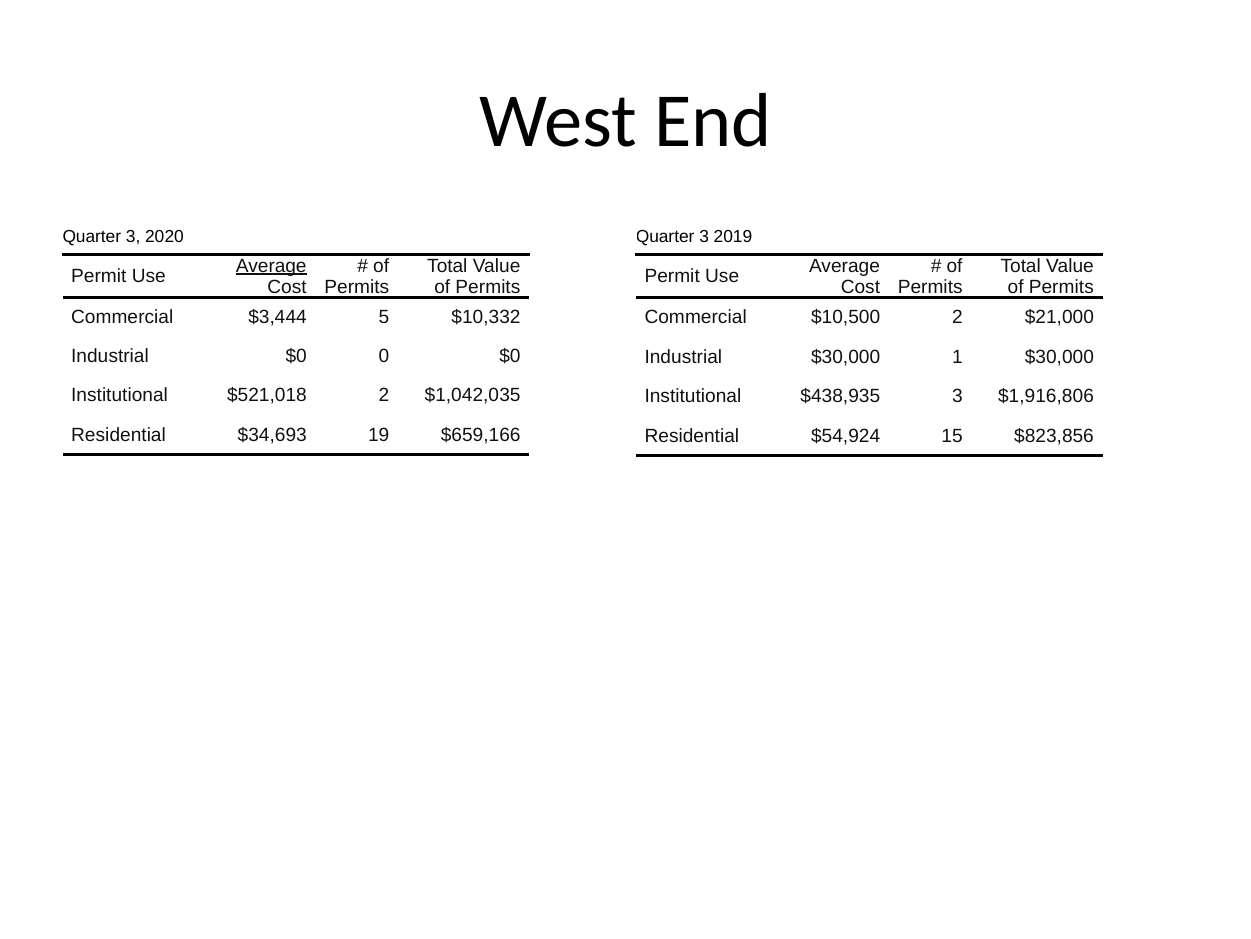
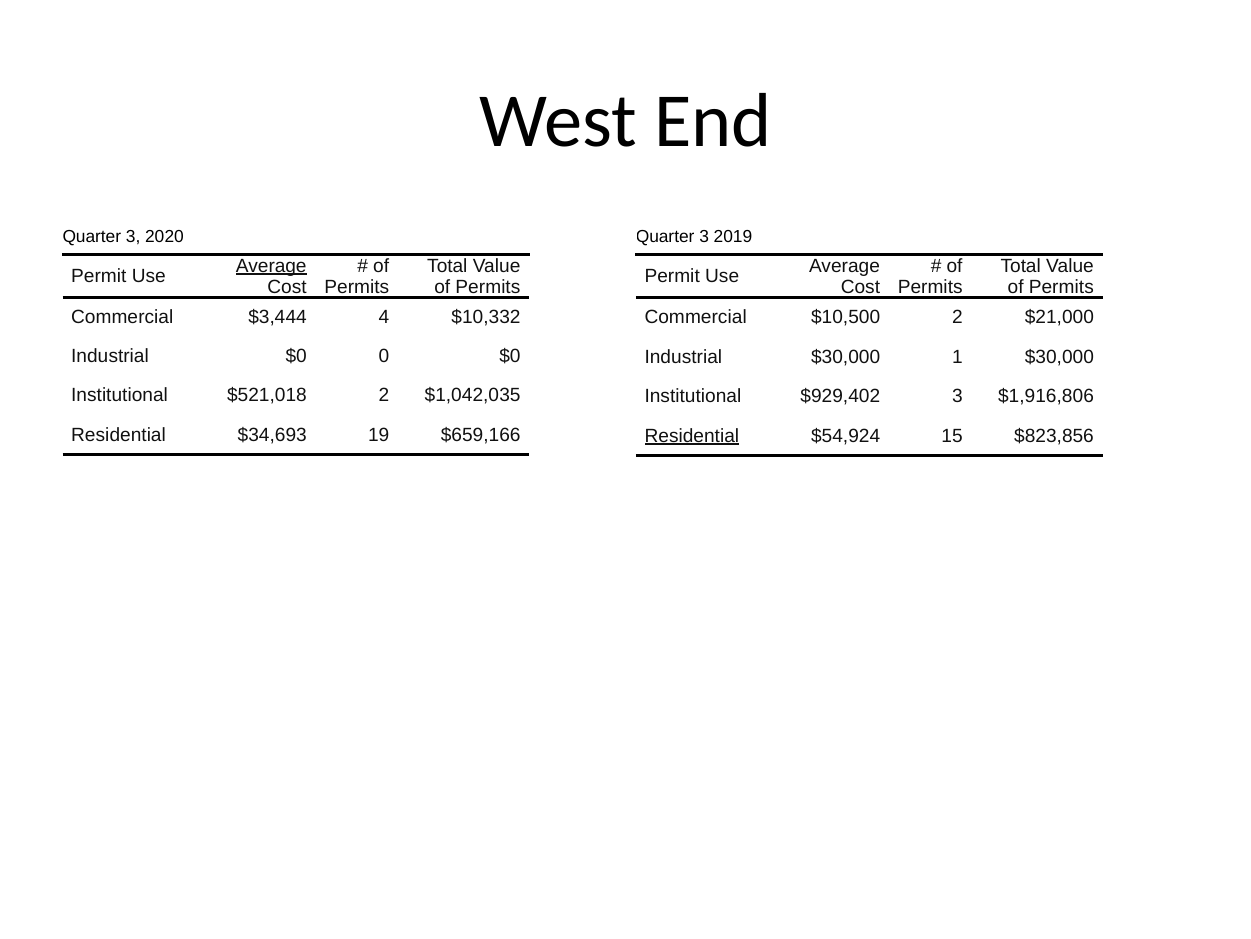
5: 5 -> 4
$438,935: $438,935 -> $929,402
Residential at (692, 435) underline: none -> present
